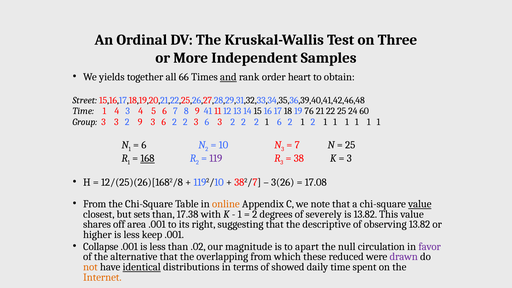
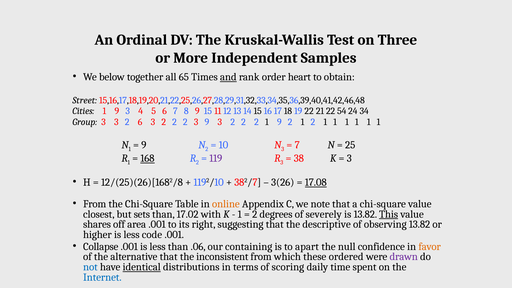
yields: yields -> below
66: 66 -> 65
Time at (83, 111): Time -> Cities
4 at (117, 111): 4 -> 9
9 41: 41 -> 15
19 76: 76 -> 22
22 25: 25 -> 54
60: 60 -> 34
2 9: 9 -> 6
6 at (164, 122): 6 -> 2
2 3 6: 6 -> 9
2 1 6: 6 -> 9
6 at (144, 145): 6 -> 9
17.08 underline: none -> present
value at (420, 204) underline: present -> none
17.38: 17.38 -> 17.02
This underline: none -> present
keep: keep -> code
.02: .02 -> .06
magnitude: magnitude -> containing
circulation: circulation -> confidence
favor colour: purple -> orange
overlapping: overlapping -> inconsistent
reduced: reduced -> ordered
not colour: orange -> blue
showed: showed -> scoring
Internet colour: orange -> blue
